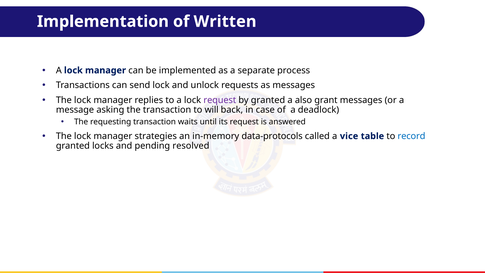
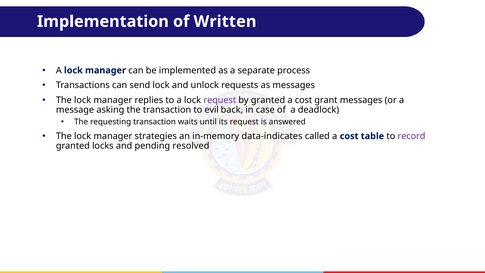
also at (304, 100): also -> cost
will: will -> evil
data-protocols: data-protocols -> data-indicates
called a vice: vice -> cost
record colour: blue -> purple
